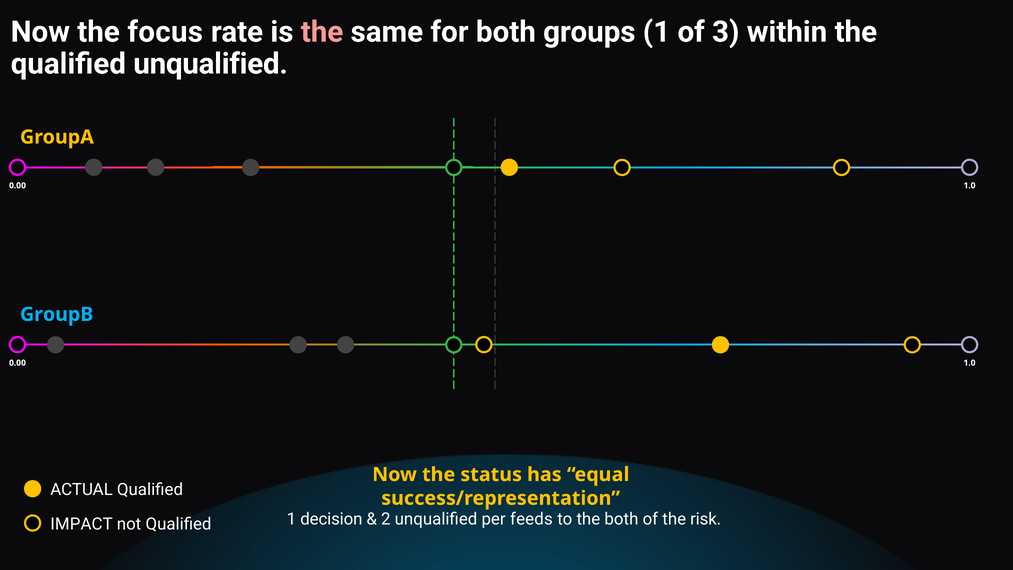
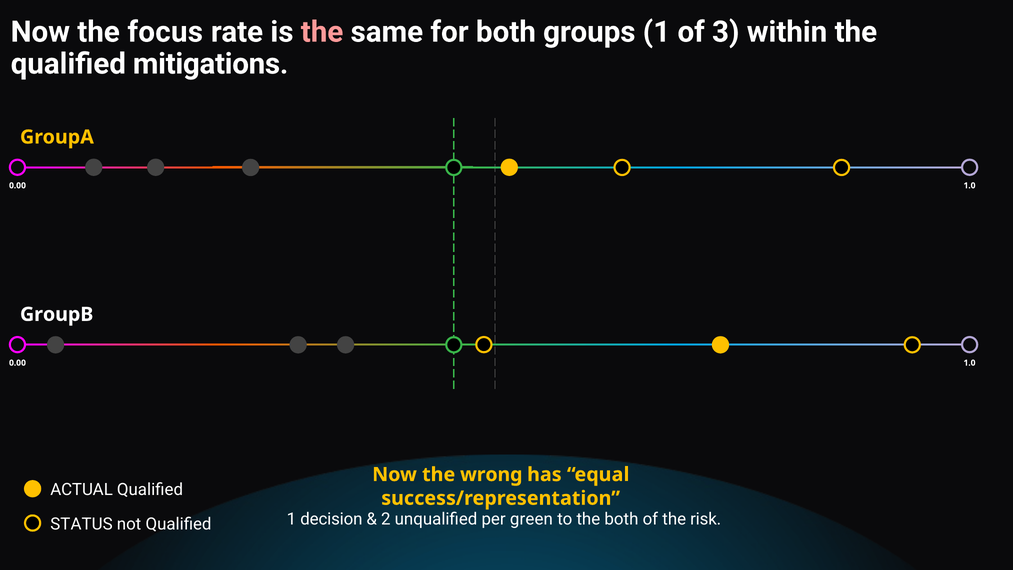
qualified unqualified: unqualified -> mitigations
GroupB colour: light blue -> white
status: status -> wrong
feeds: feeds -> green
IMPACT: IMPACT -> STATUS
